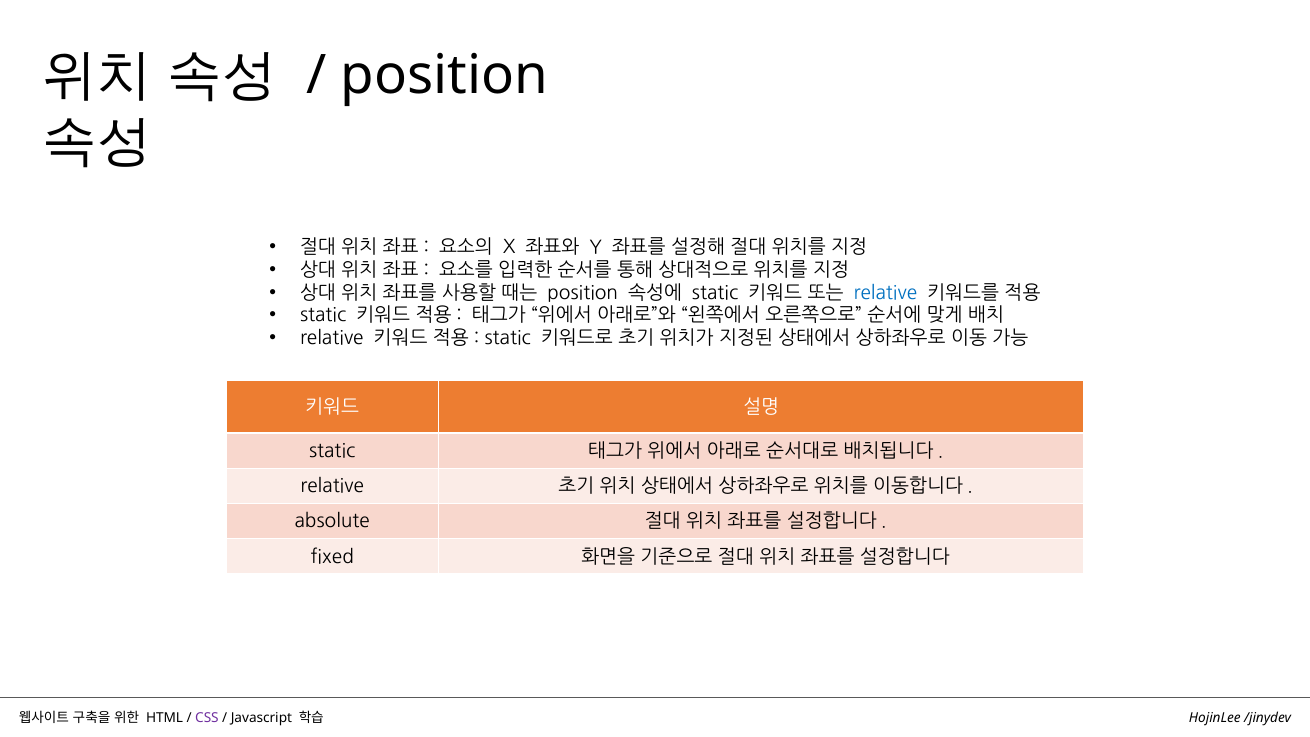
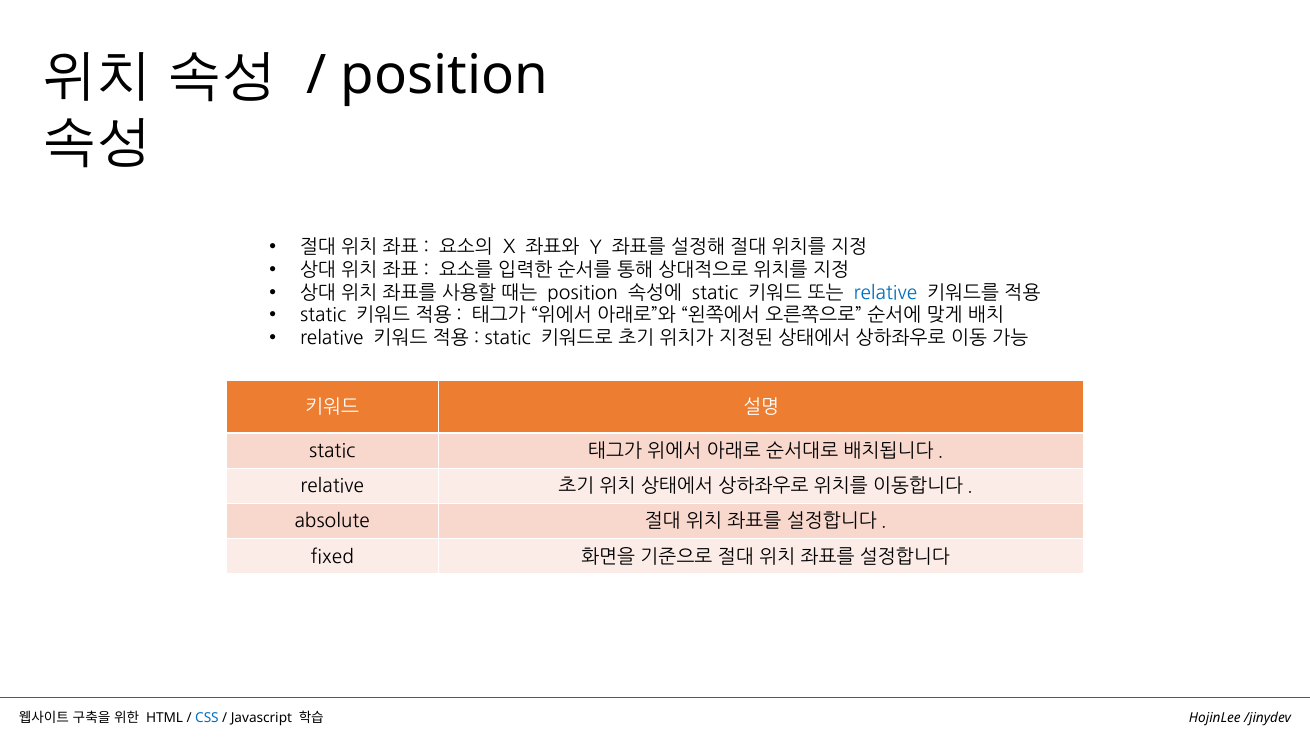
CSS colour: purple -> blue
